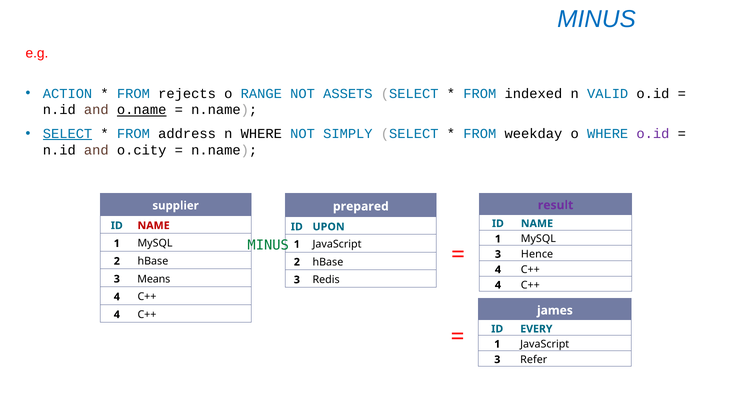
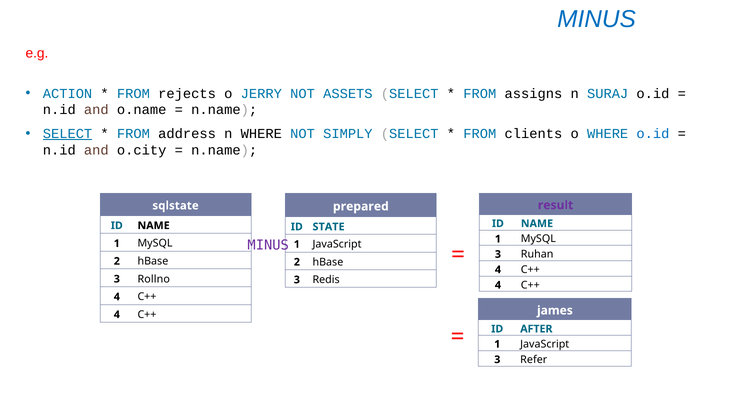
RANGE: RANGE -> JERRY
indexed: indexed -> assigns
VALID: VALID -> SURAJ
o.name underline: present -> none
weekday: weekday -> clients
o.id at (653, 134) colour: purple -> blue
supplier: supplier -> sqlstate
NAME at (154, 226) colour: red -> black
UPON: UPON -> STATE
MINUS at (268, 245) colour: green -> purple
Hence: Hence -> Ruhan
Means: Means -> Rollno
EVERY: EVERY -> AFTER
